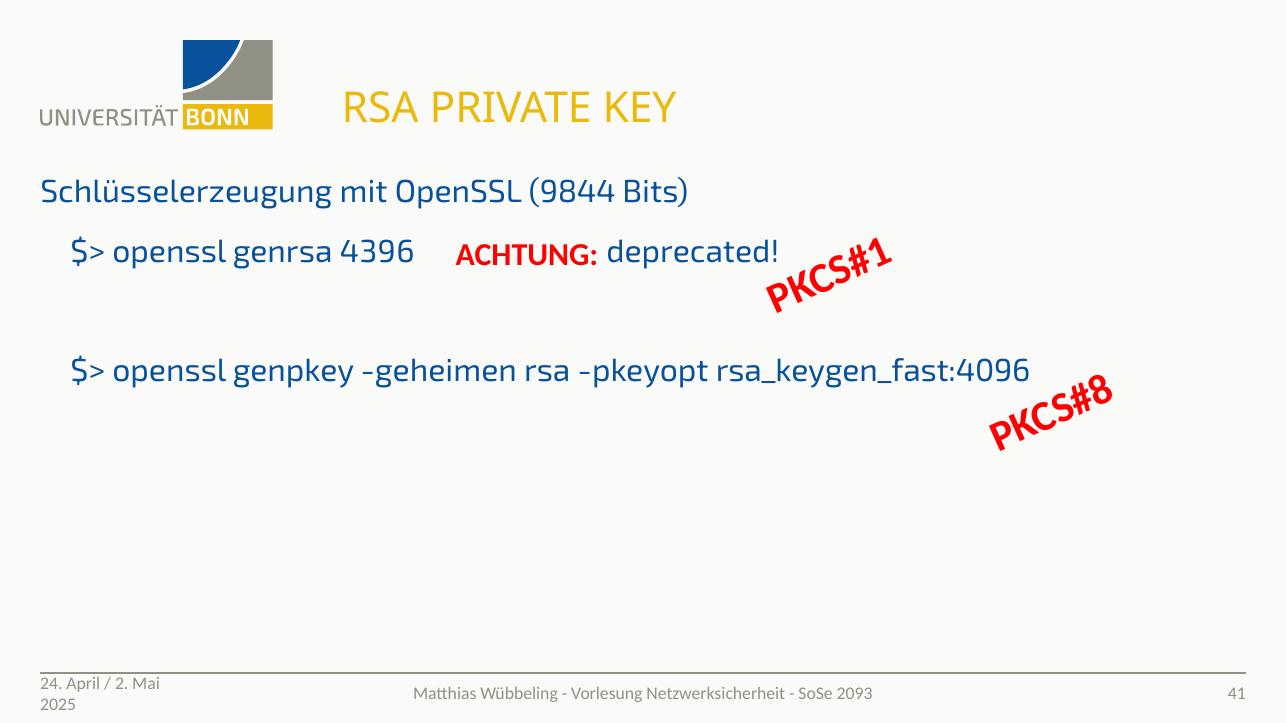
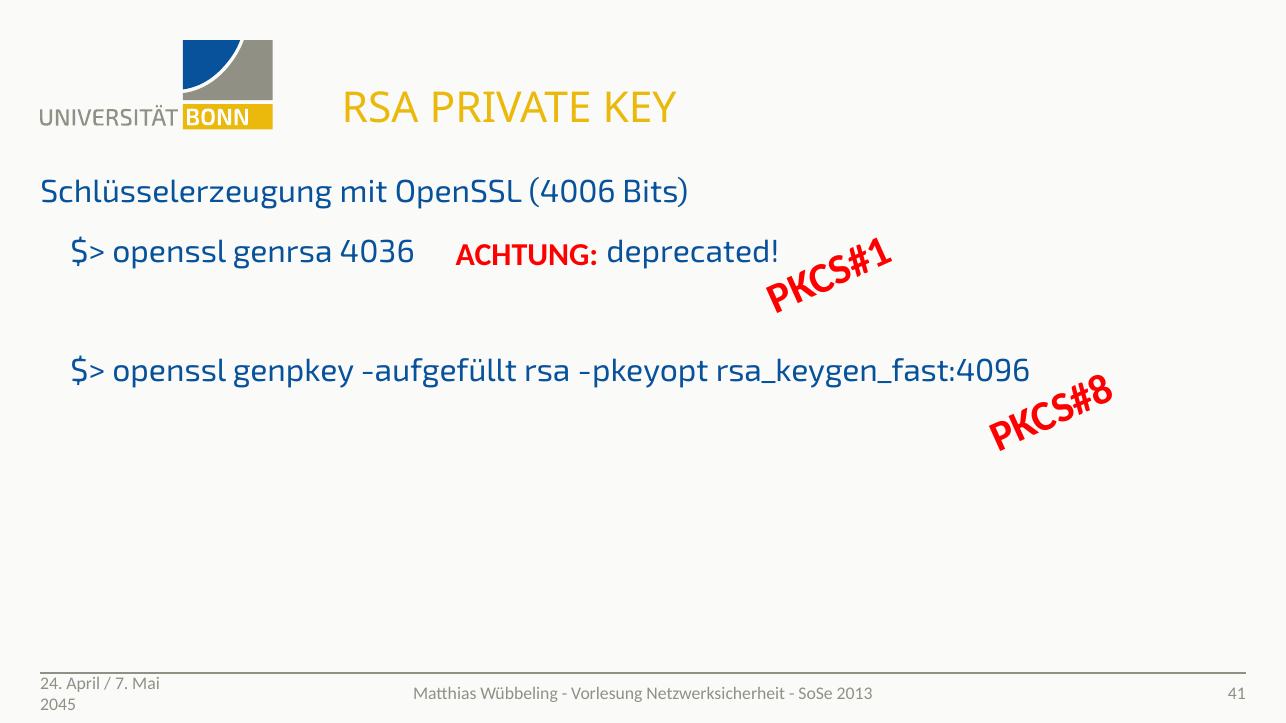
9844: 9844 -> 4006
4396: 4396 -> 4036
geheimen: geheimen -> aufgefüllt
2: 2 -> 7
2093: 2093 -> 2013
2025: 2025 -> 2045
